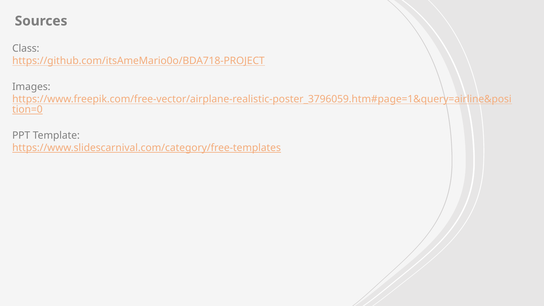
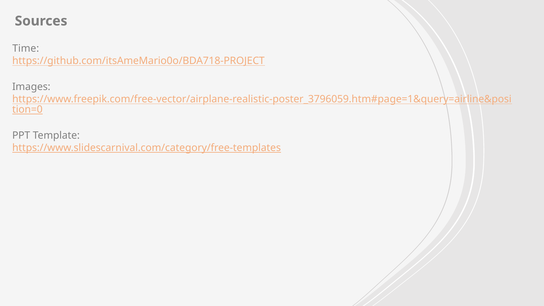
Class: Class -> Time
